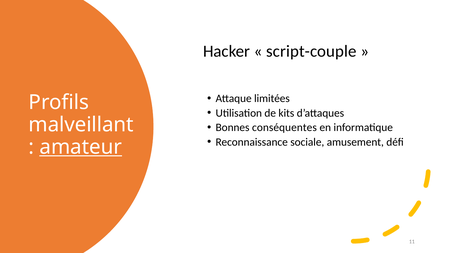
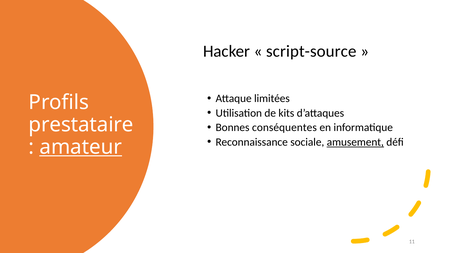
script-couple: script-couple -> script-source
malveillant: malveillant -> prestataire
amusement underline: none -> present
